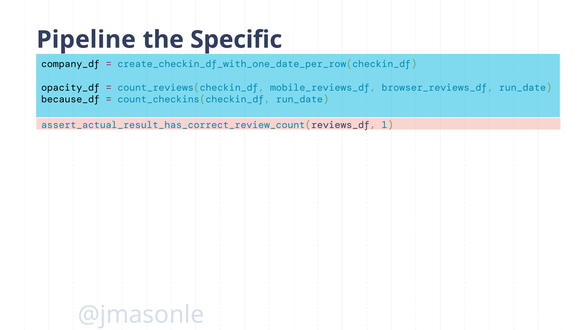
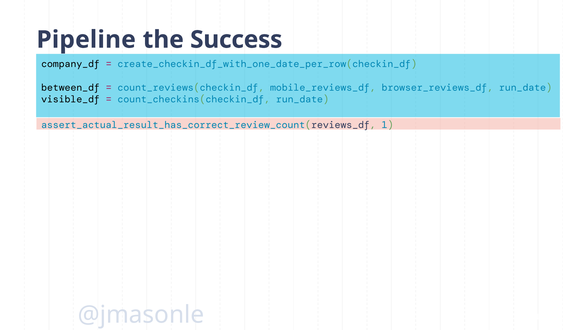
Specific: Specific -> Success
opacity_df: opacity_df -> between_df
because_df: because_df -> visible_df
